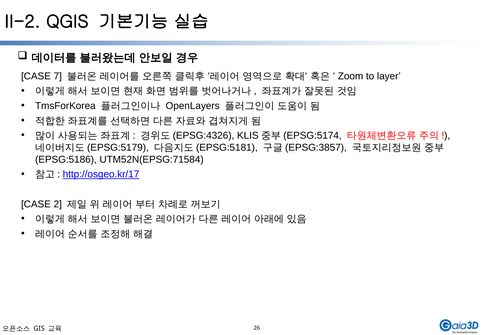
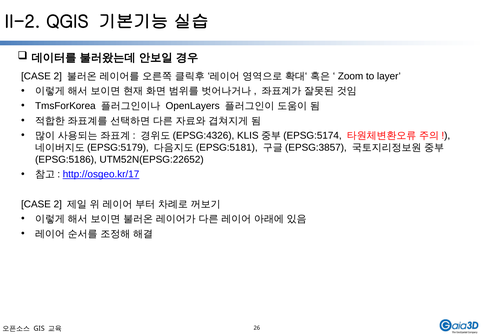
7 at (58, 76): 7 -> 2
UTM52N(EPSG:71584: UTM52N(EPSG:71584 -> UTM52N(EPSG:22652
